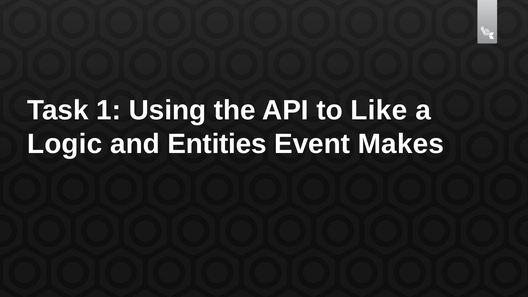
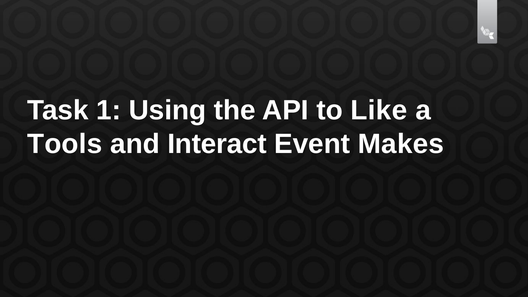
Logic: Logic -> Tools
Entities: Entities -> Interact
